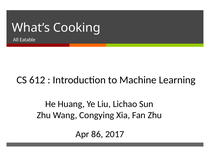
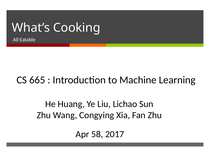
612: 612 -> 665
86: 86 -> 58
